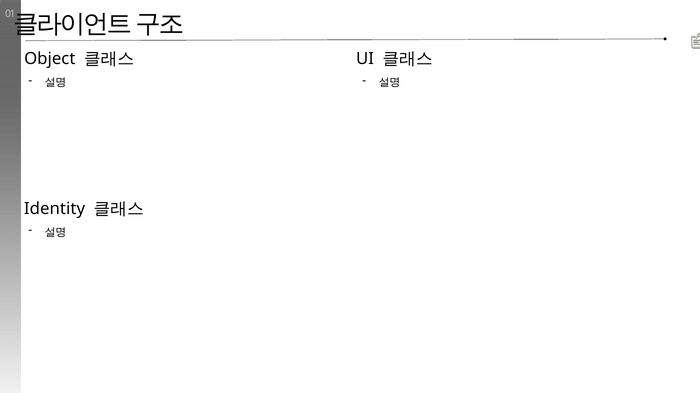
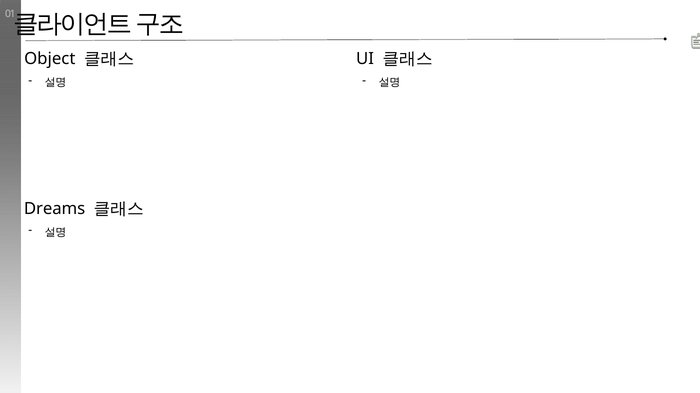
Identity: Identity -> Dreams
